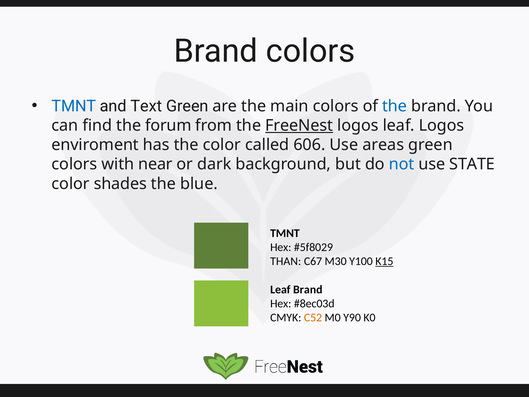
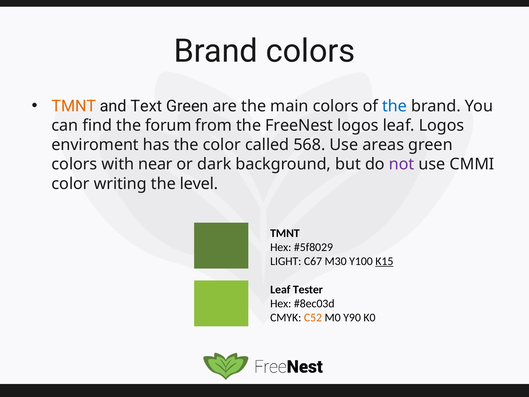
TMNT at (74, 106) colour: blue -> orange
FreeNest underline: present -> none
606: 606 -> 568
not colour: blue -> purple
STATE: STATE -> CMMI
shades: shades -> writing
blue: blue -> level
THAN: THAN -> LIGHT
Leaf Brand: Brand -> Tester
